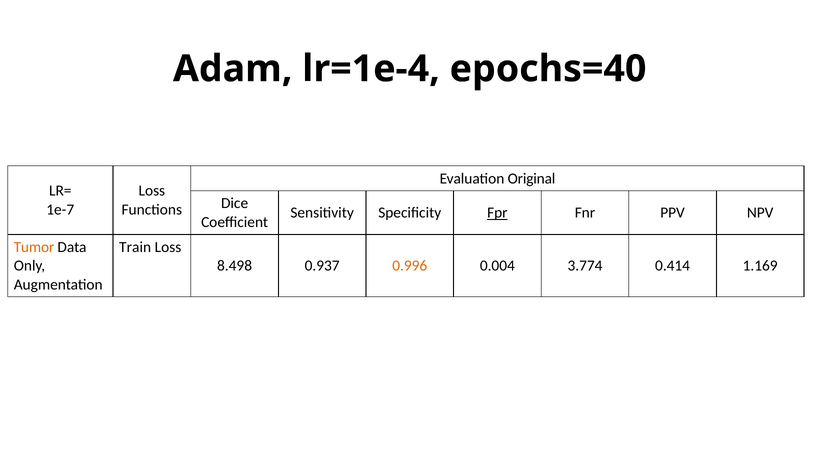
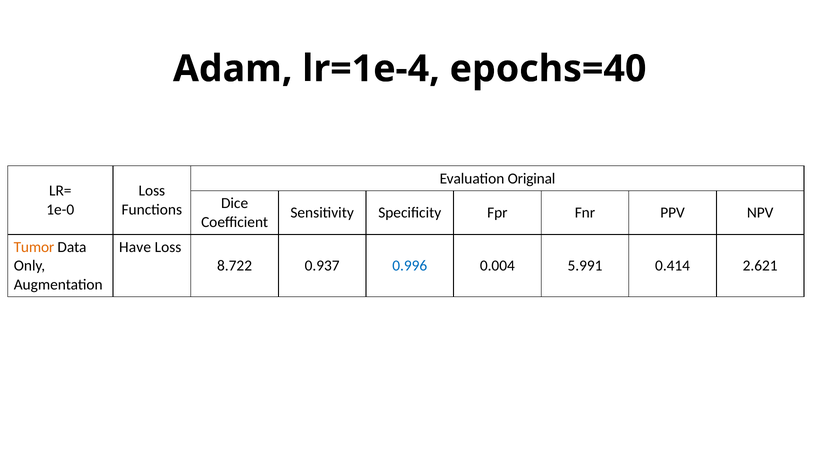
1e-7: 1e-7 -> 1e-0
Fpr underline: present -> none
Train: Train -> Have
8.498: 8.498 -> 8.722
0.996 colour: orange -> blue
3.774: 3.774 -> 5.991
1.169: 1.169 -> 2.621
